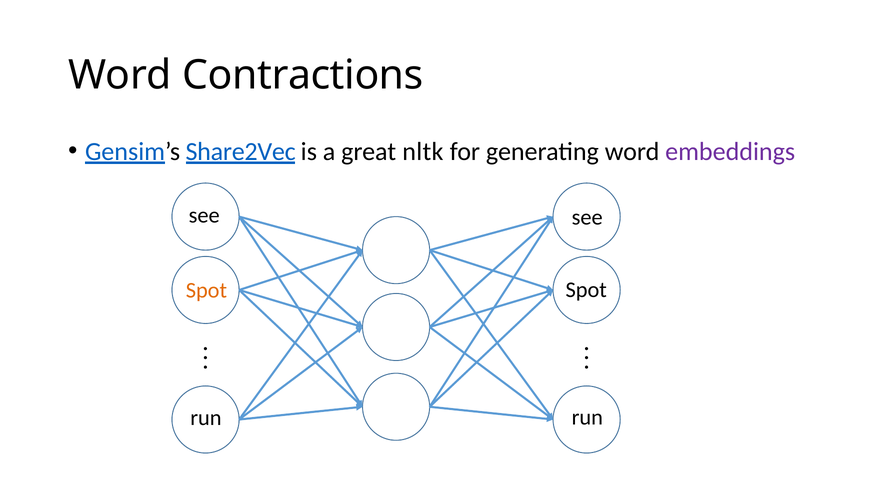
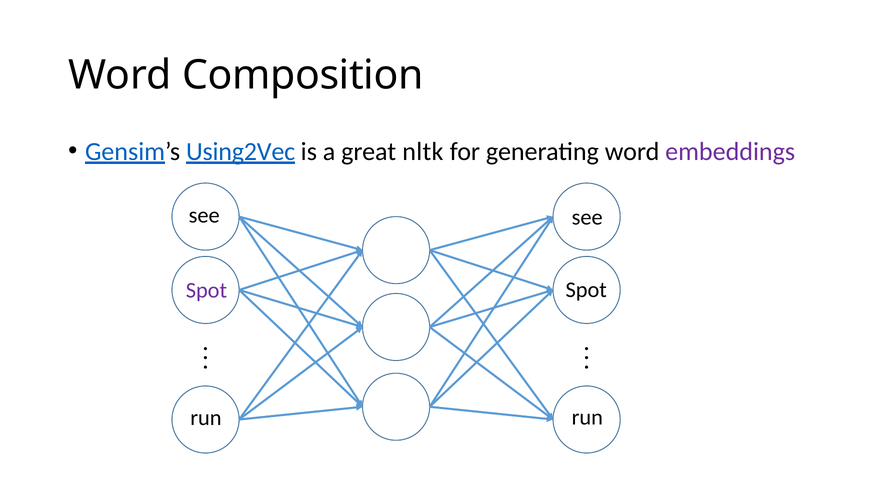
Contractions: Contractions -> Composition
Share2Vec: Share2Vec -> Using2Vec
Spot at (206, 290) colour: orange -> purple
